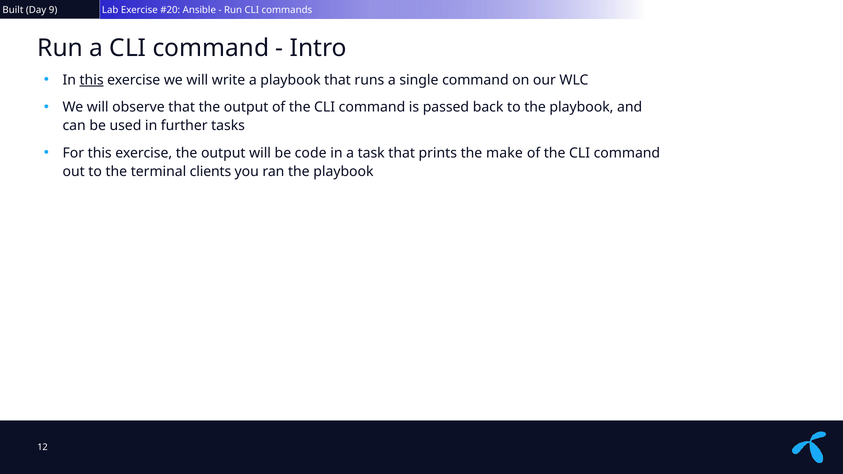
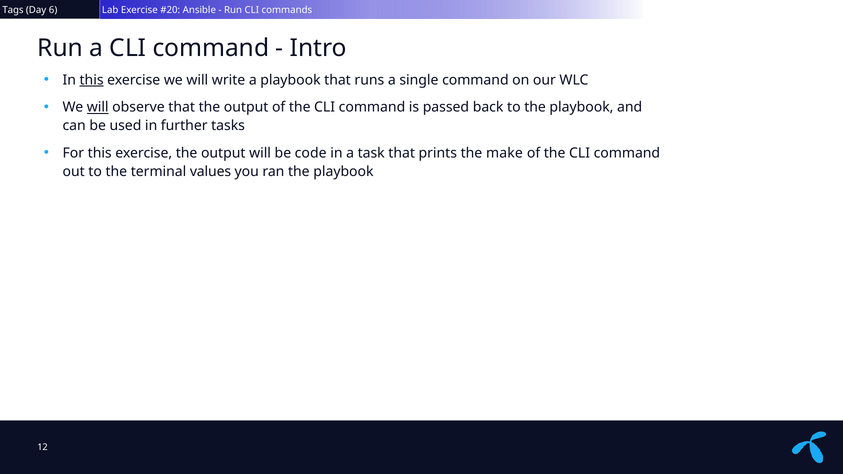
Built: Built -> Tags
9: 9 -> 6
will at (98, 107) underline: none -> present
clients: clients -> values
